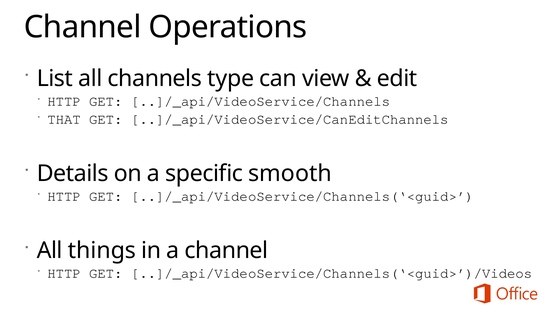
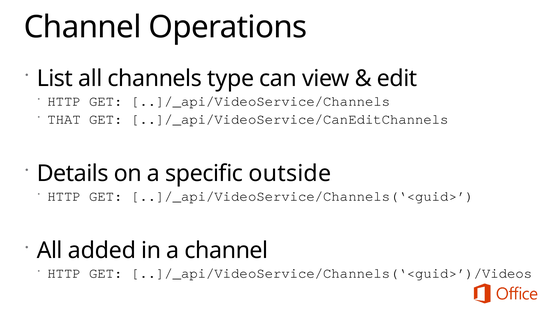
smooth: smooth -> outside
things: things -> added
